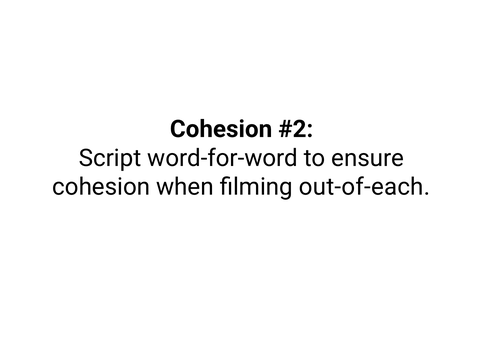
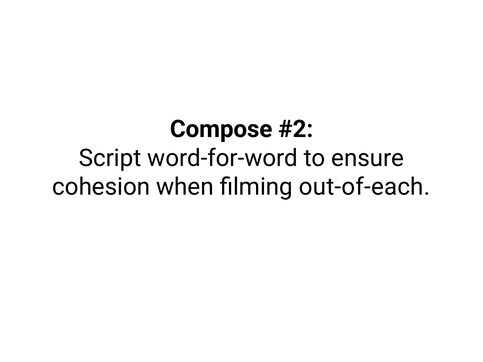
Cohesion at (221, 129): Cohesion -> Compose
